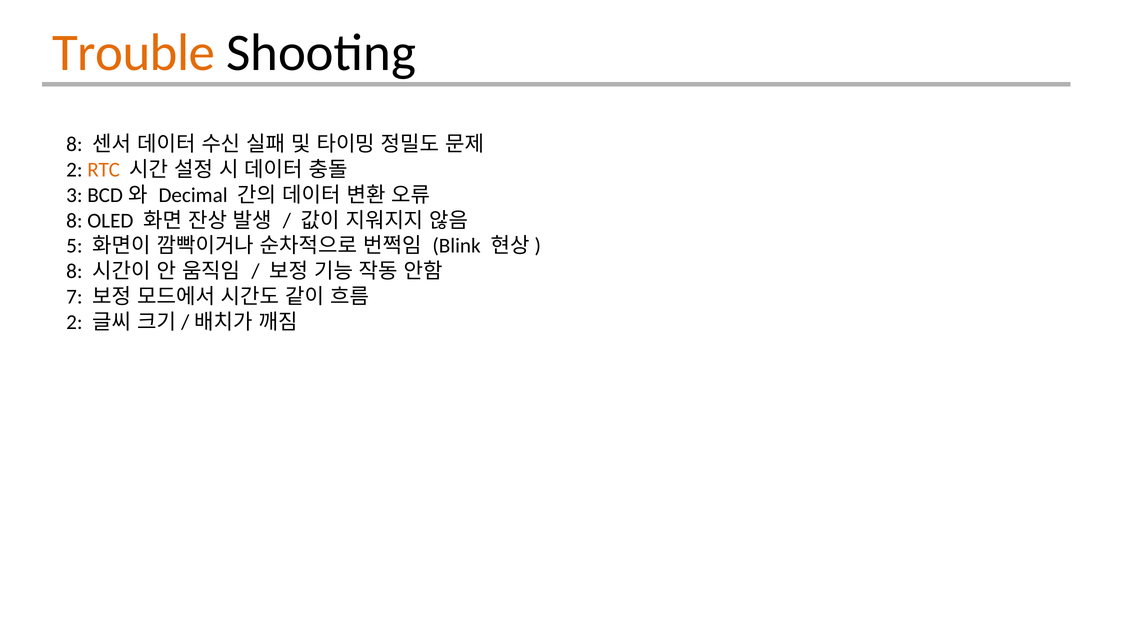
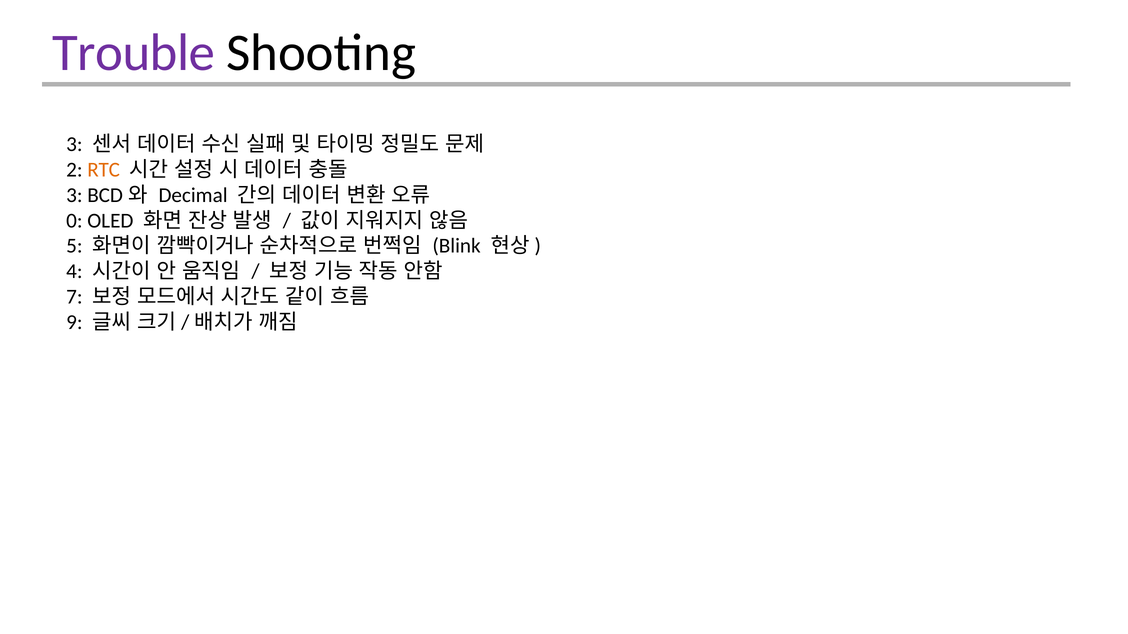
Trouble colour: orange -> purple
8 at (74, 145): 8 -> 3
8 at (74, 221): 8 -> 0
8 at (74, 272): 8 -> 4
2 at (74, 322): 2 -> 9
